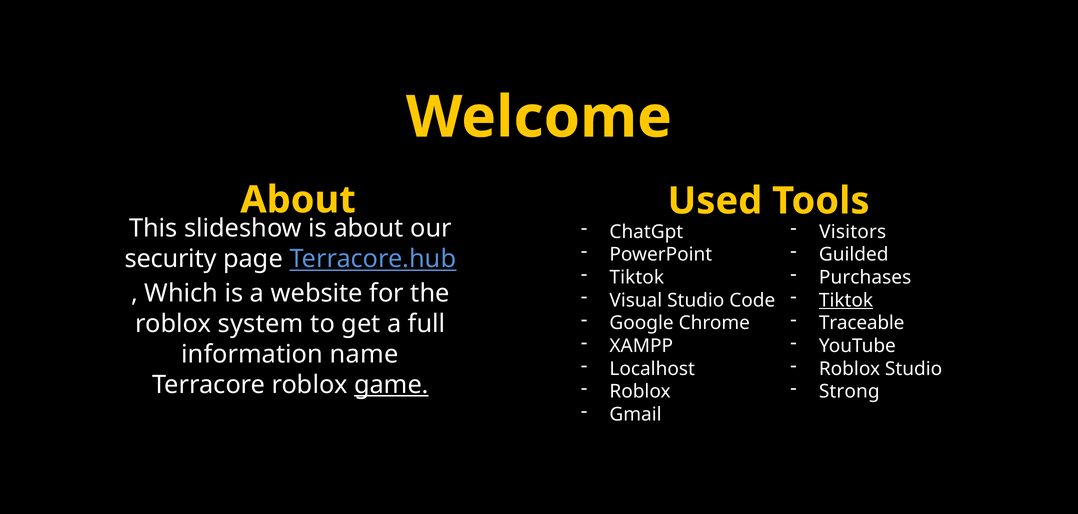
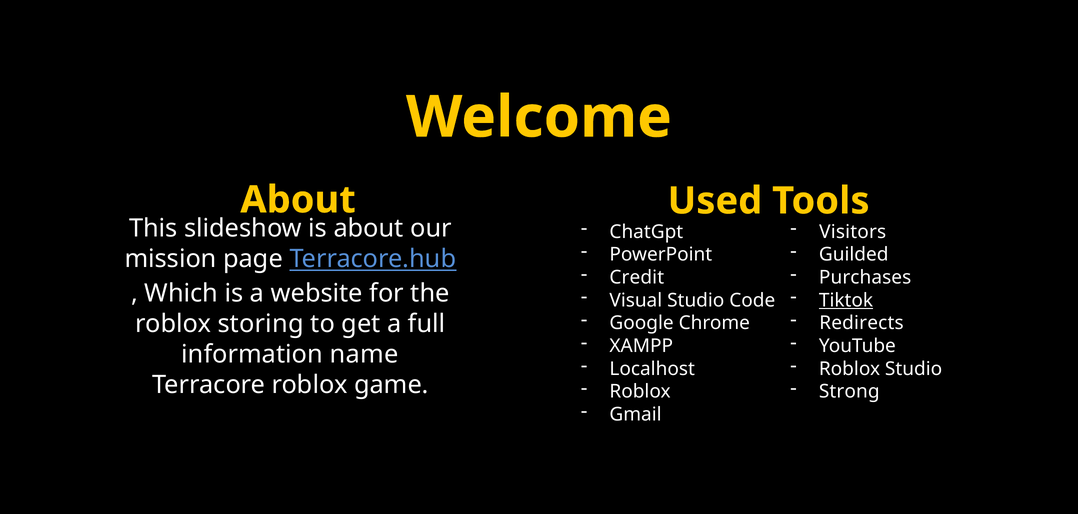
security: security -> mission
Tiktok at (637, 278): Tiktok -> Credit
Traceable: Traceable -> Redirects
system: system -> storing
game underline: present -> none
